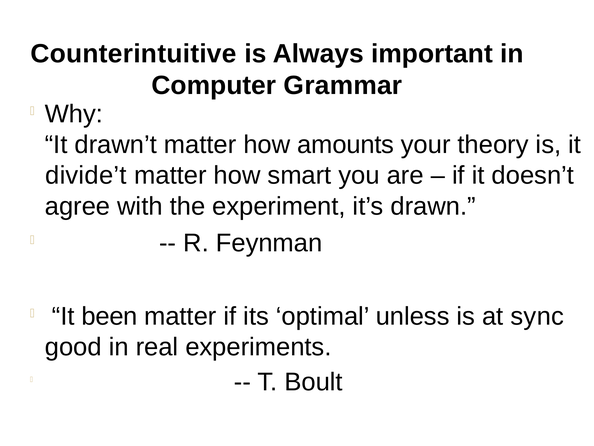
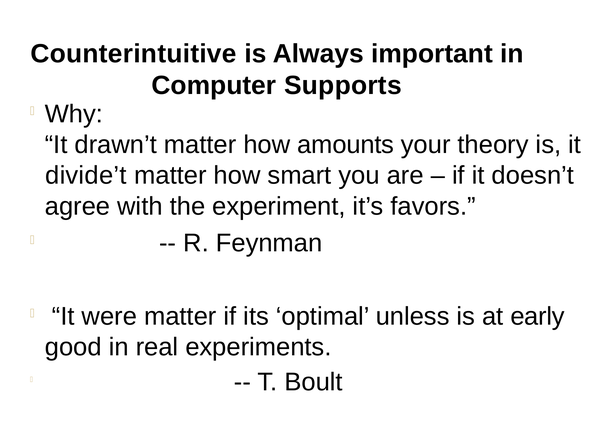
Grammar: Grammar -> Supports
drawn: drawn -> favors
been: been -> were
sync: sync -> early
